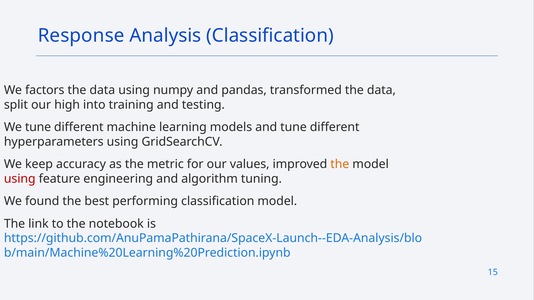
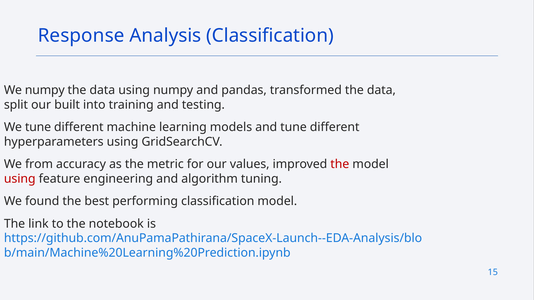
We factors: factors -> numpy
high: high -> built
keep: keep -> from
the at (340, 164) colour: orange -> red
